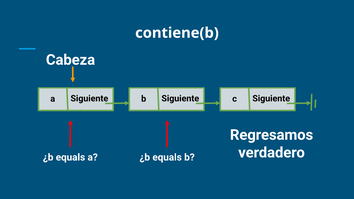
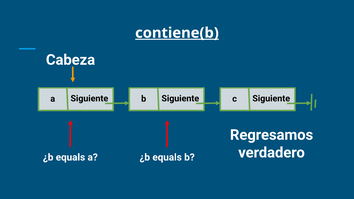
contiene(b underline: none -> present
